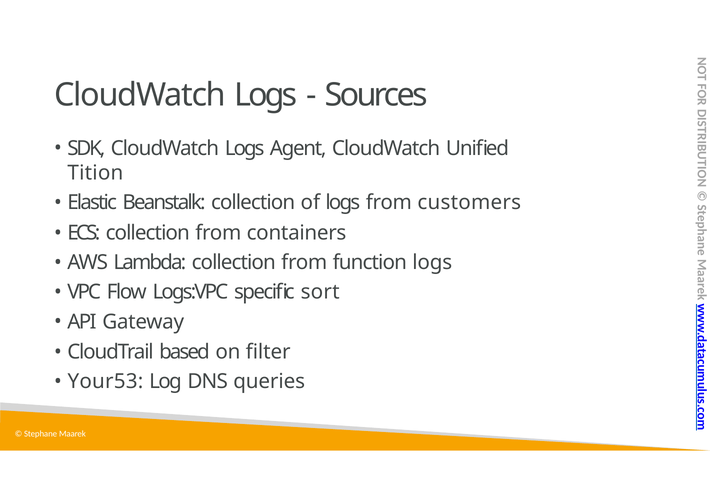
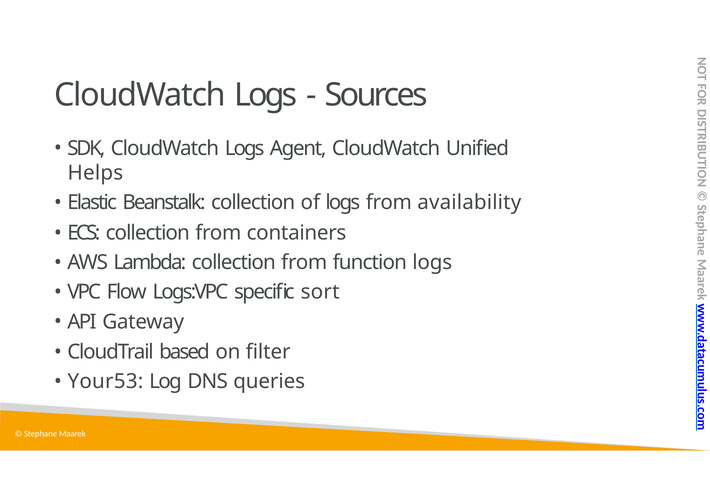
Tition: Tition -> Helps
customers: customers -> availability
